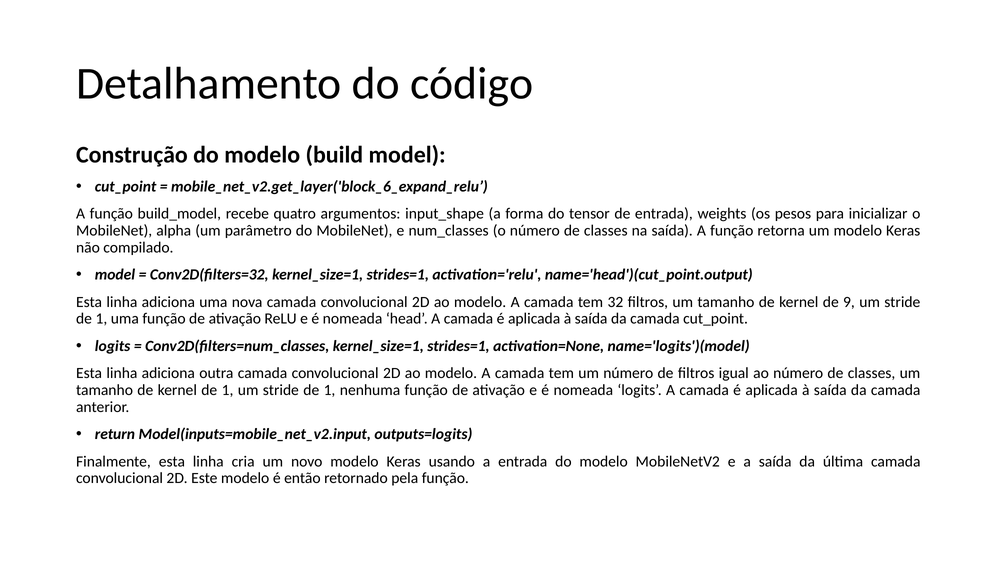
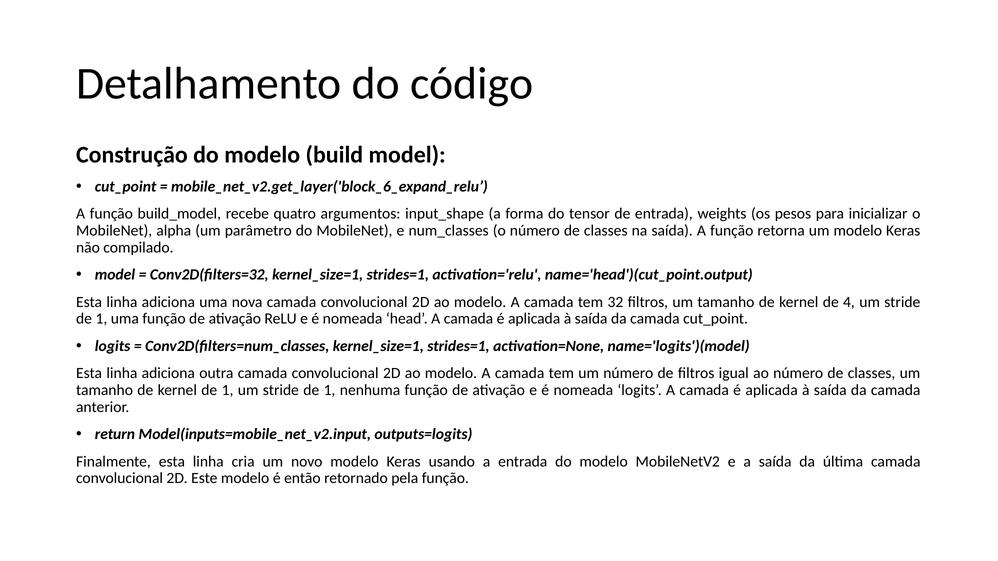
9: 9 -> 4
